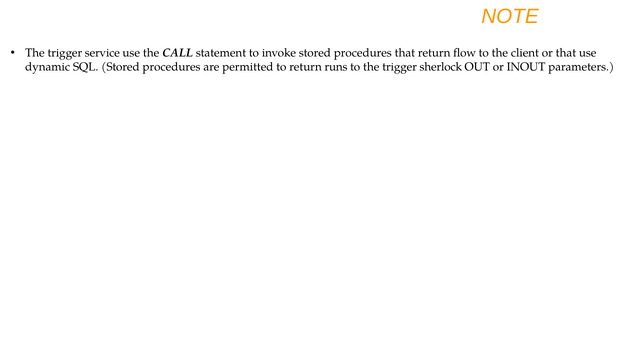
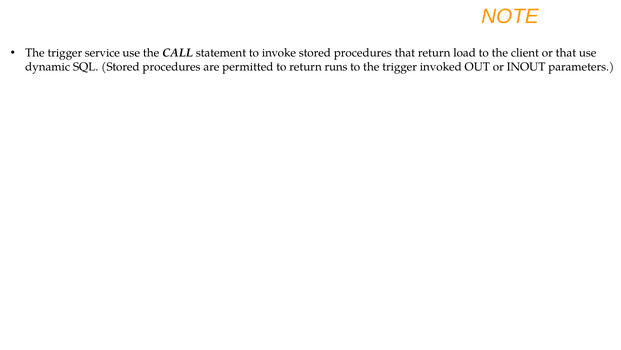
flow: flow -> load
sherlock: sherlock -> invoked
